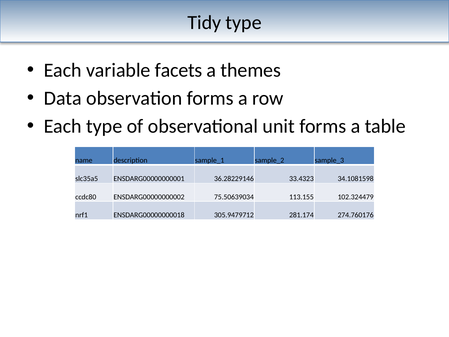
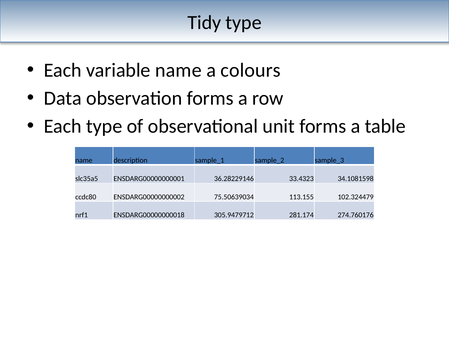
variable facets: facets -> name
themes: themes -> colours
